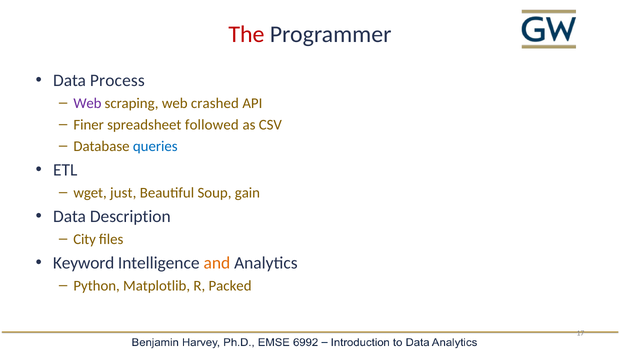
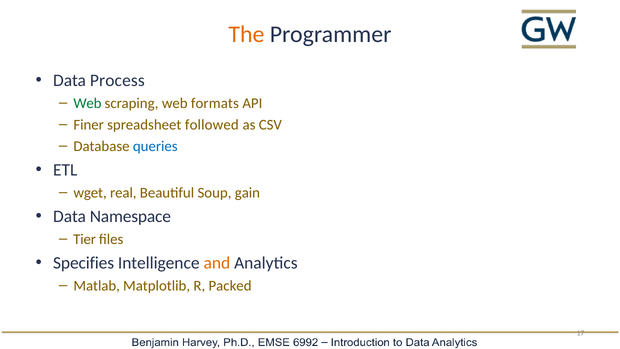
The colour: red -> orange
Web at (87, 103) colour: purple -> green
crashed: crashed -> formats
just: just -> real
Description: Description -> Namespace
City: City -> Tier
Keyword: Keyword -> Specifies
Python: Python -> Matlab
